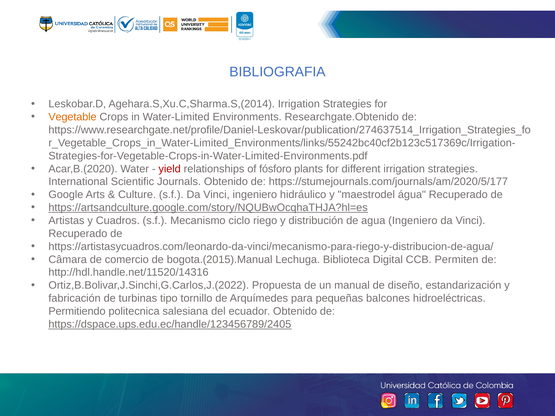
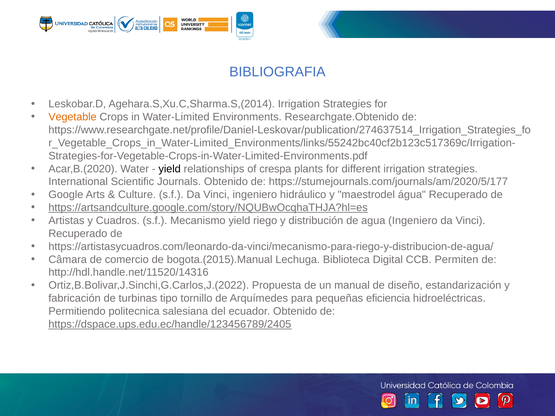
yield at (170, 169) colour: red -> black
fósforo: fósforo -> crespa
Mecanismo ciclo: ciclo -> yield
balcones: balcones -> eficiencia
